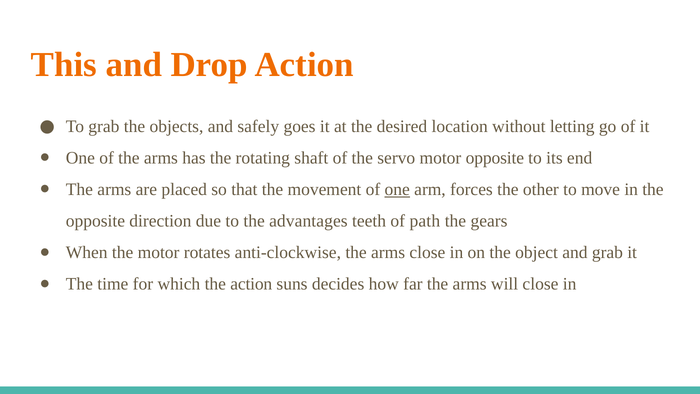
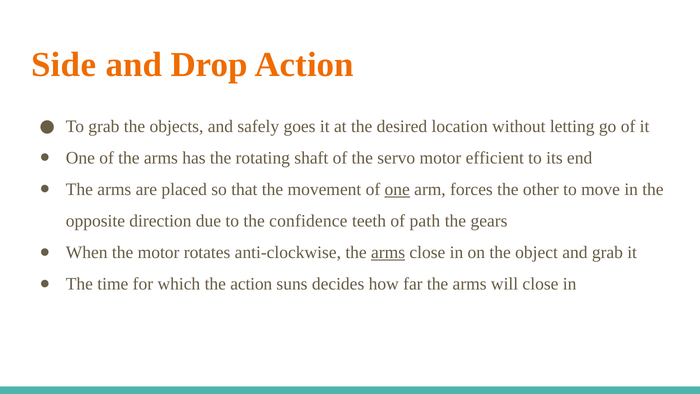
This: This -> Side
motor opposite: opposite -> efficient
advantages: advantages -> confidence
arms at (388, 252) underline: none -> present
